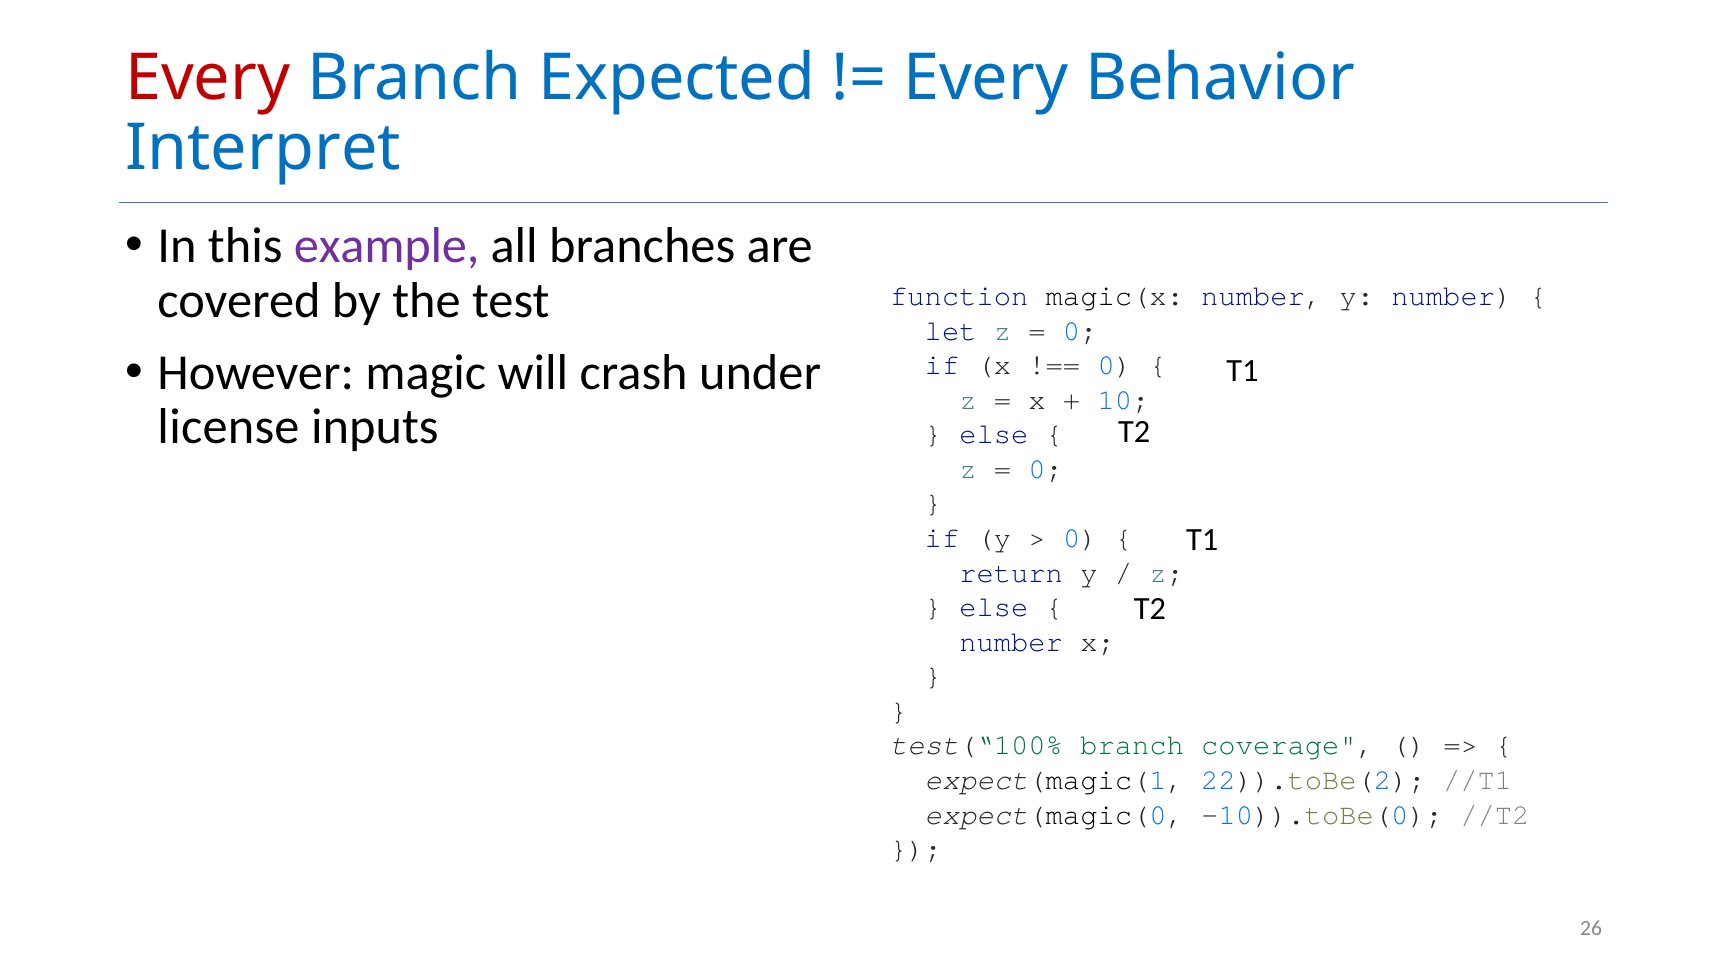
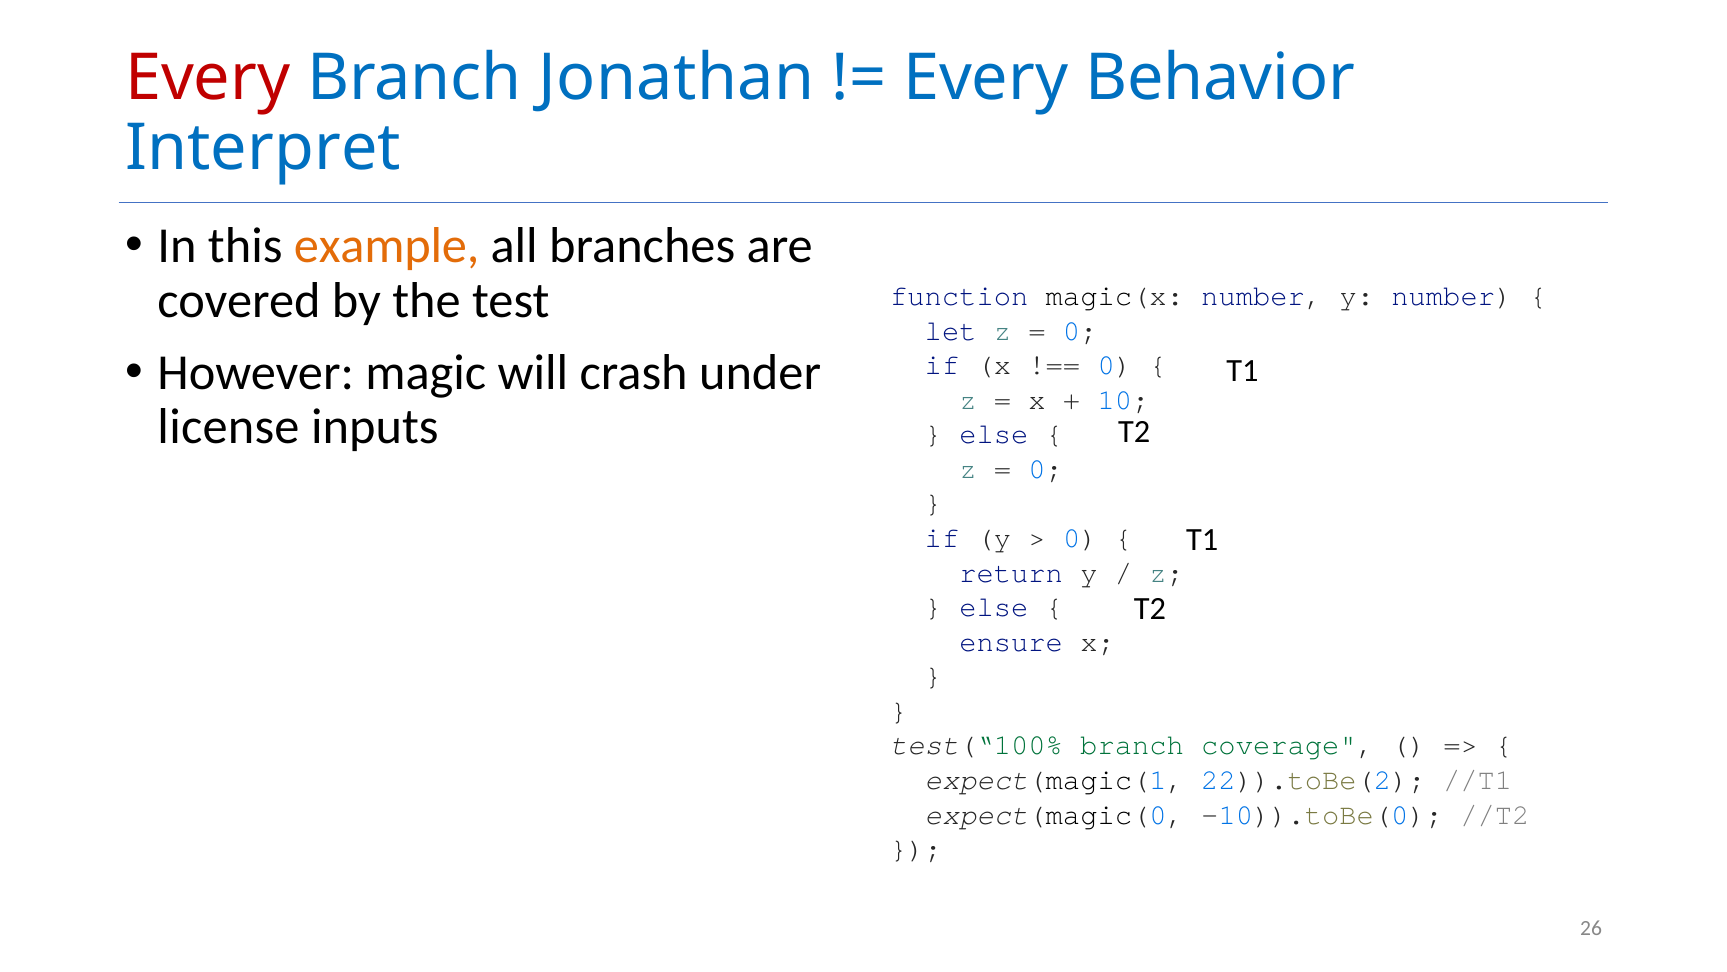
Expected: Expected -> Jonathan
example colour: purple -> orange
number at (1011, 641): number -> ensure
